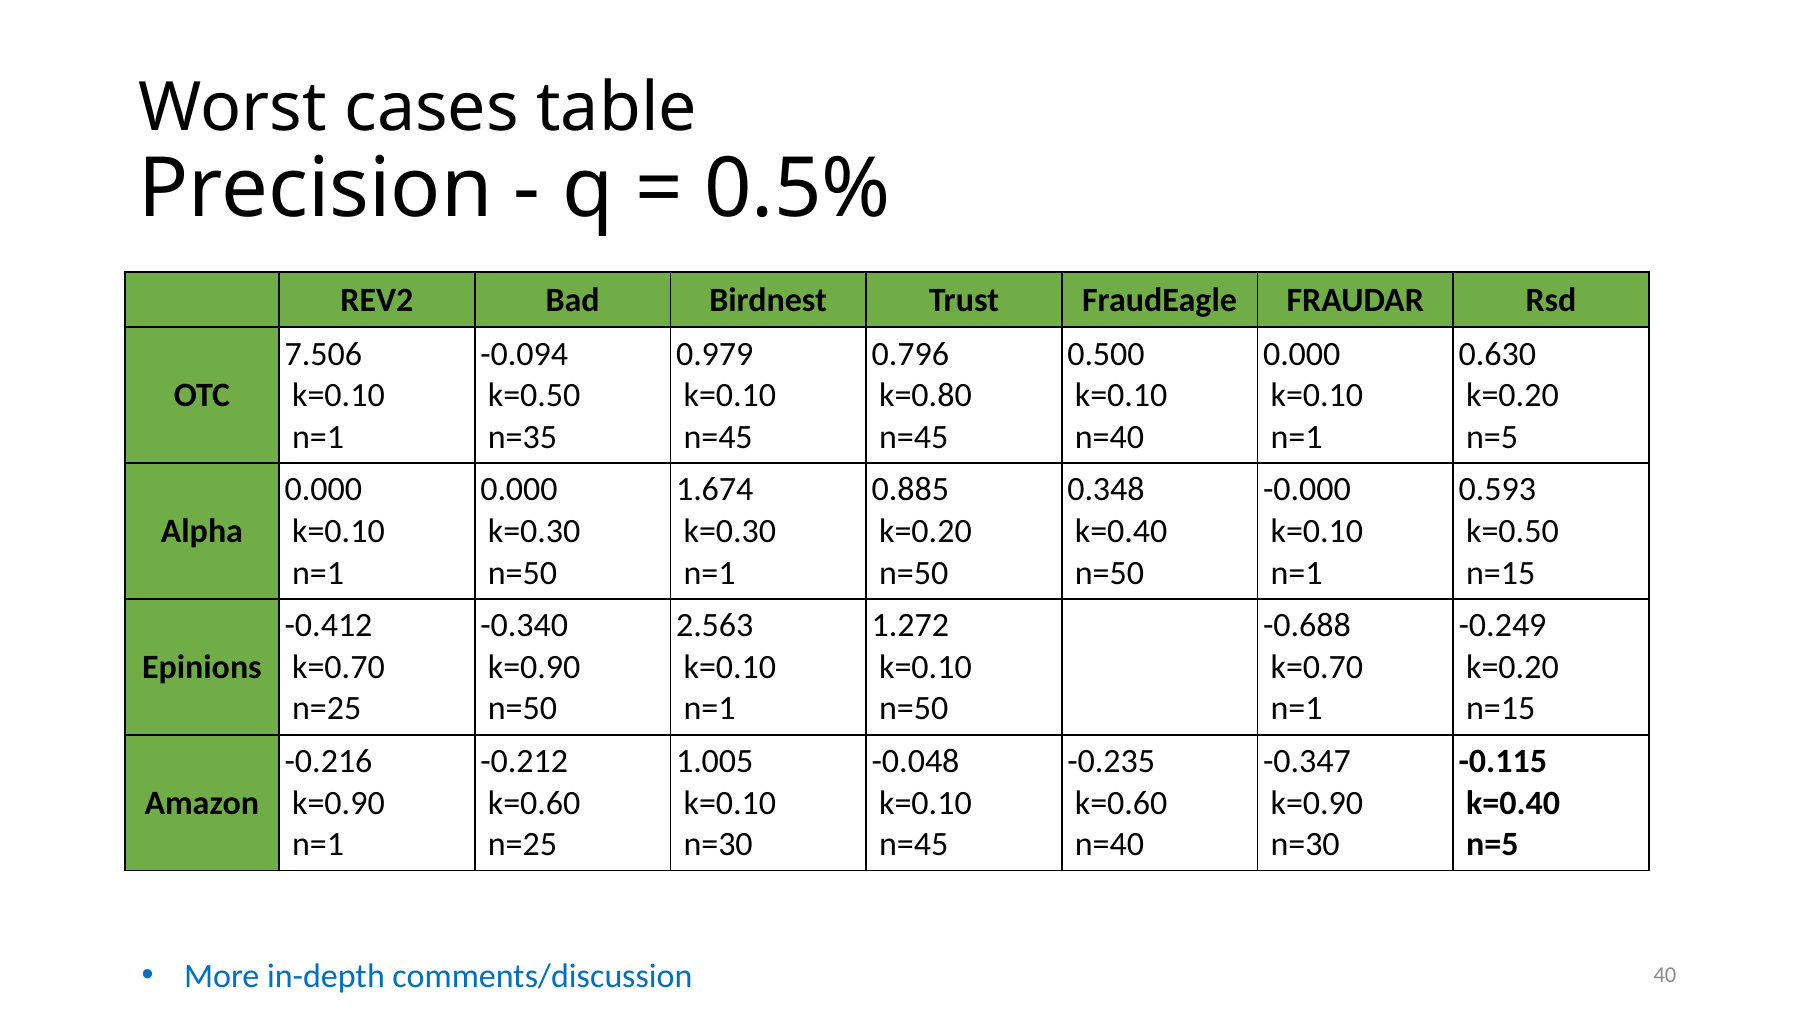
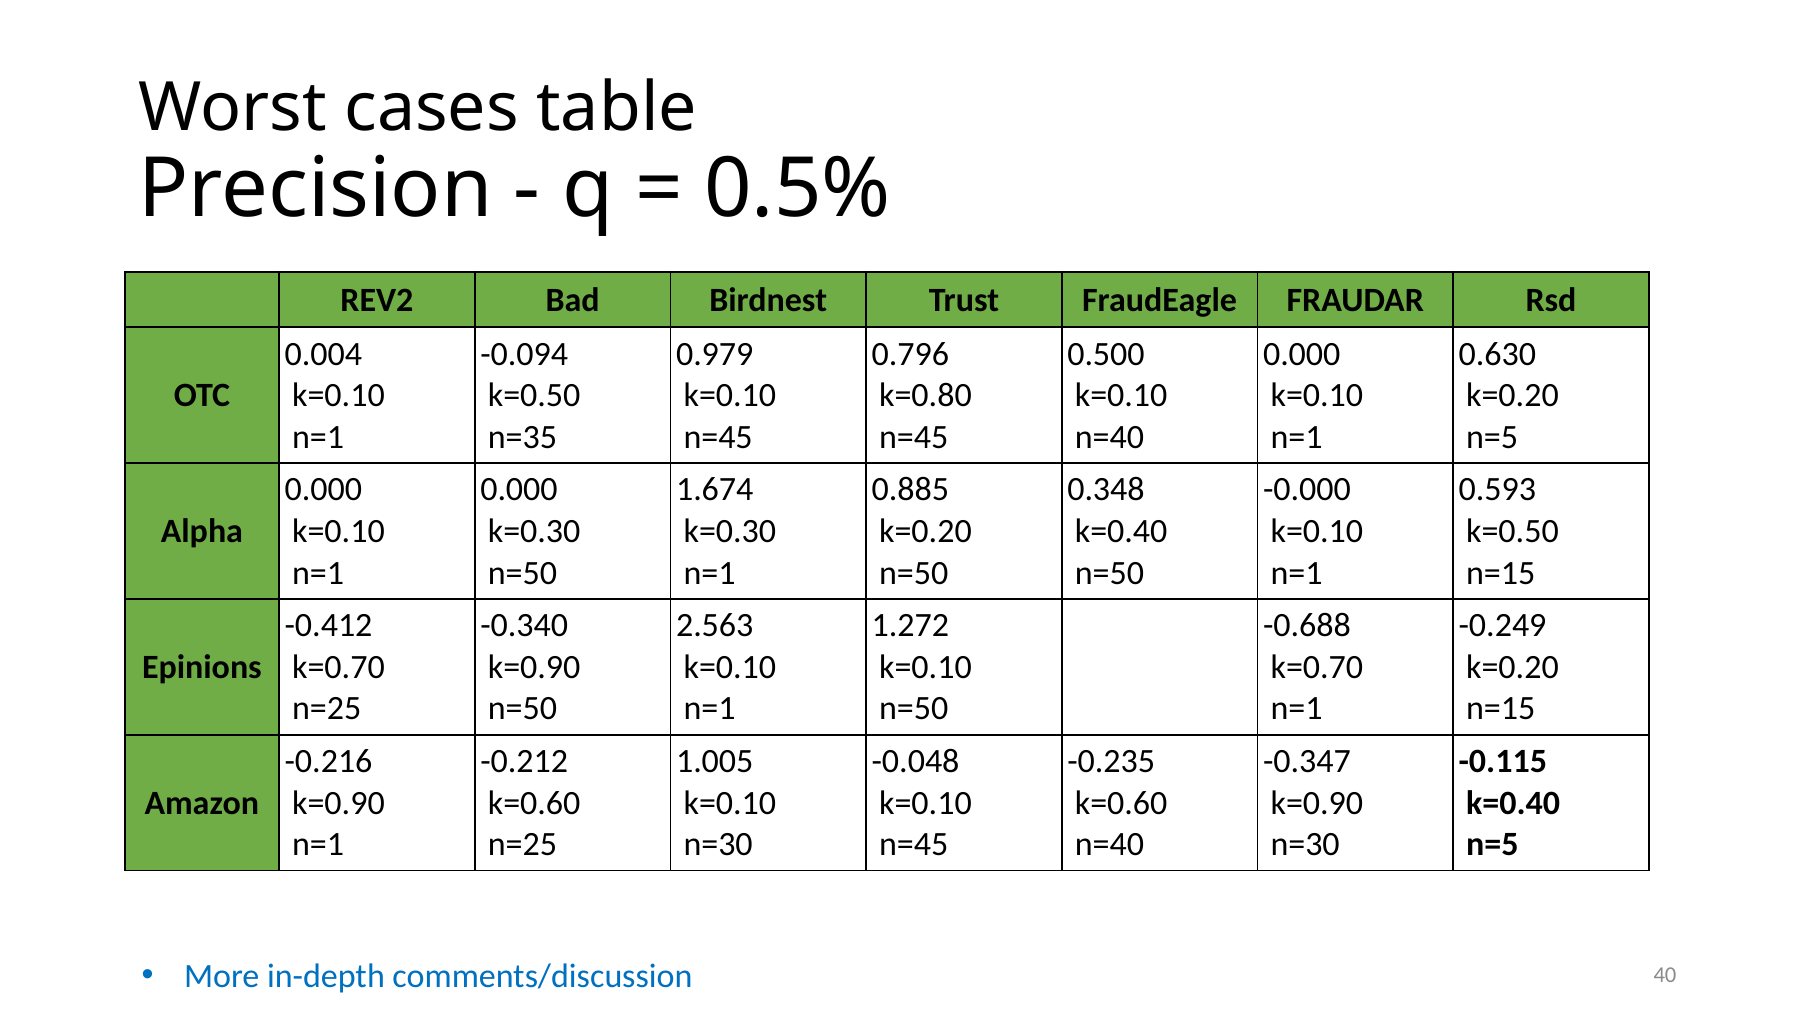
7.506: 7.506 -> 0.004
